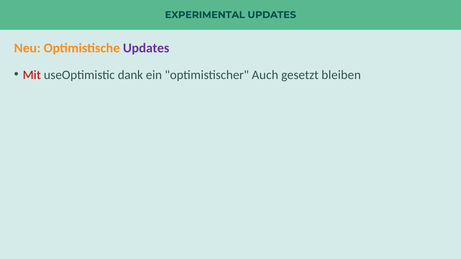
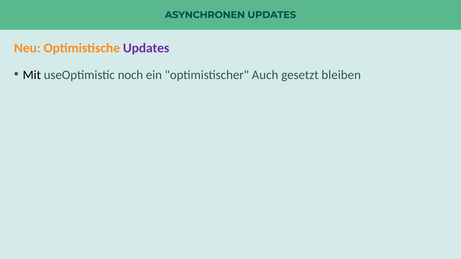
EXPERIMENTAL: EXPERIMENTAL -> ASYNCHRONEN
Mit colour: red -> black
dank: dank -> noch
